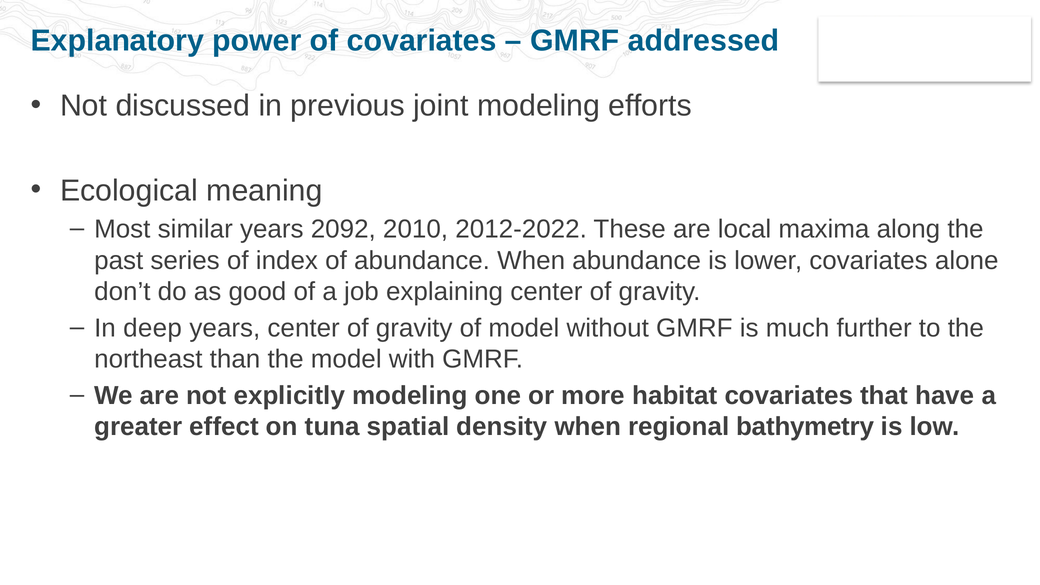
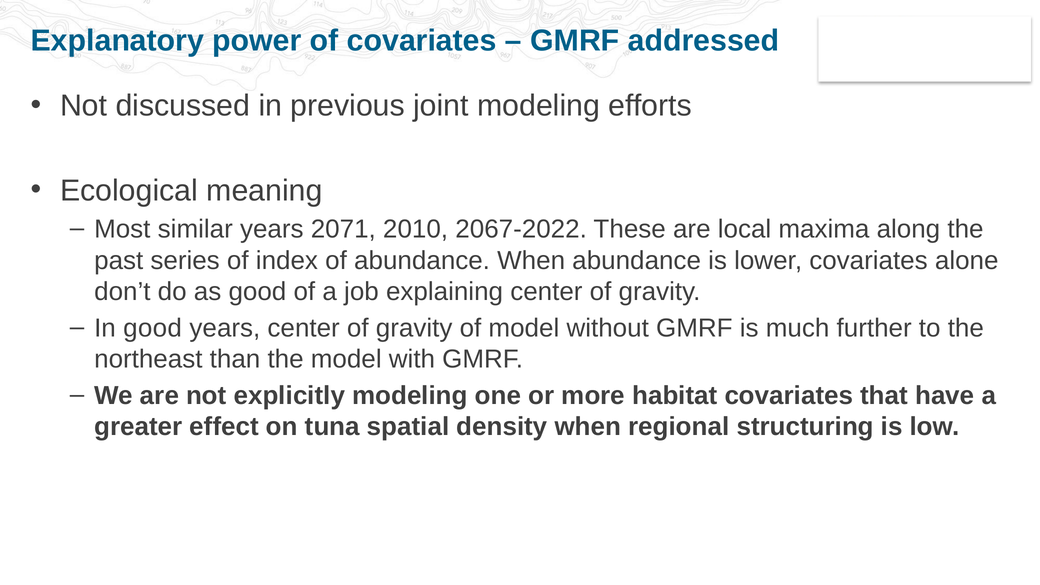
2092: 2092 -> 2071
2012-2022: 2012-2022 -> 2067-2022
In deep: deep -> good
bathymetry: bathymetry -> structuring
